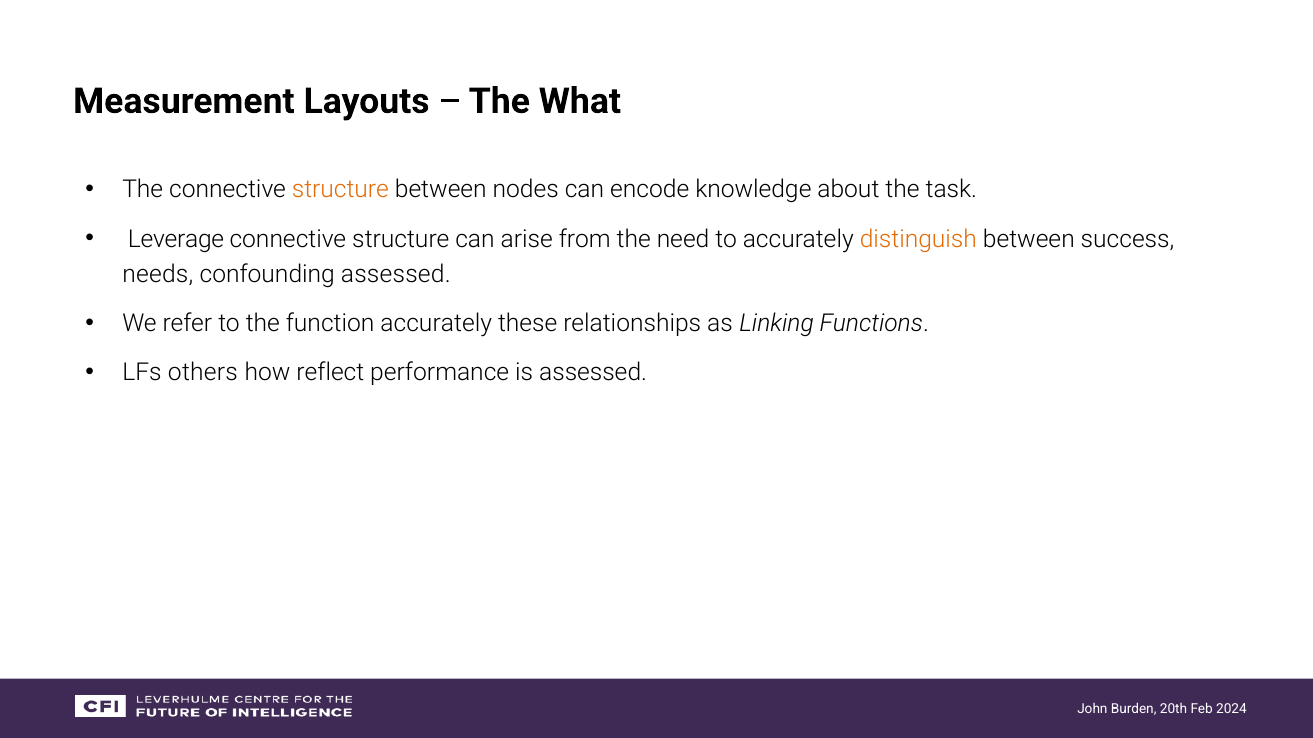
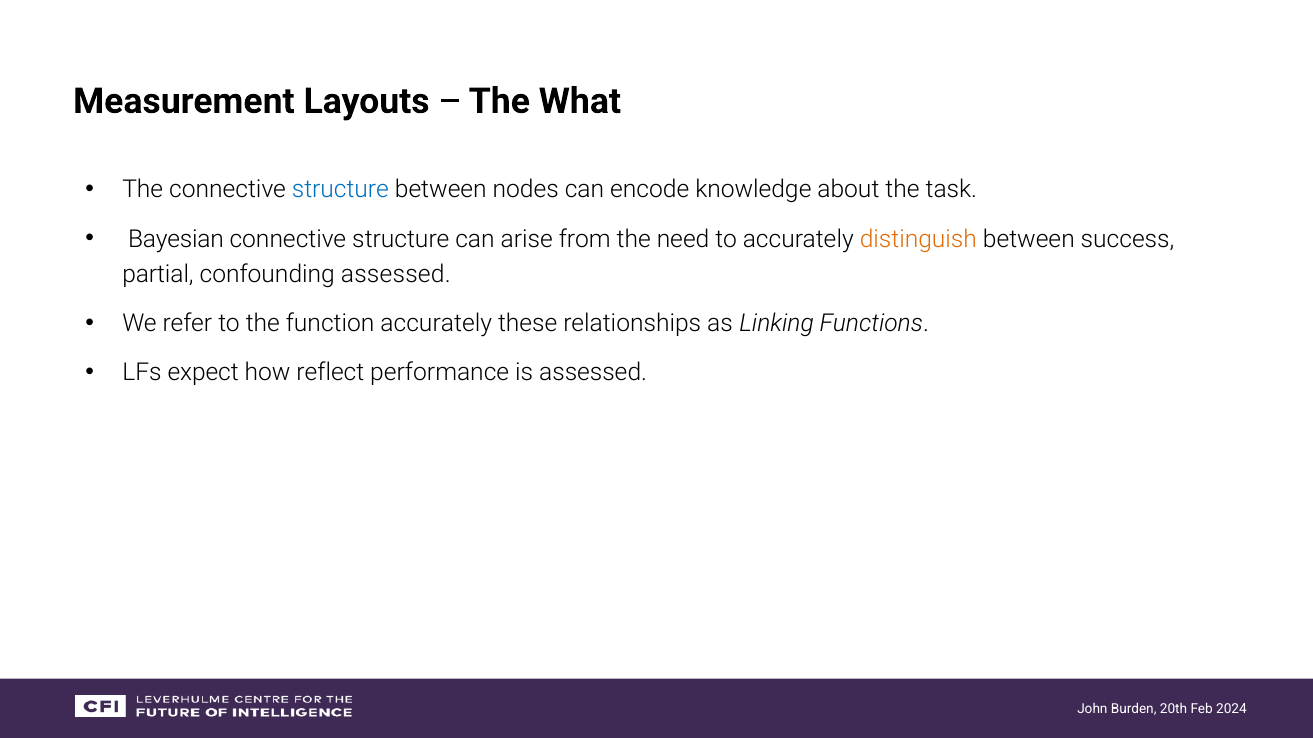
structure at (340, 190) colour: orange -> blue
Leverage: Leverage -> Bayesian
needs: needs -> partial
others: others -> expect
